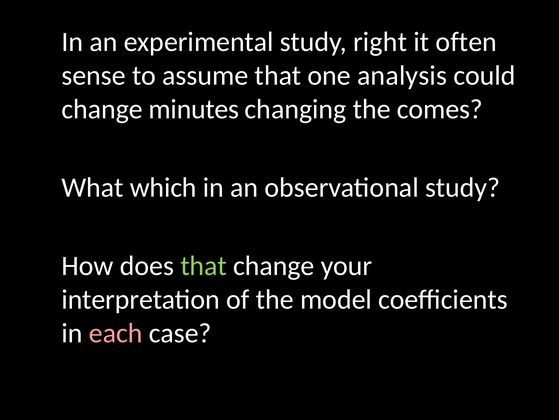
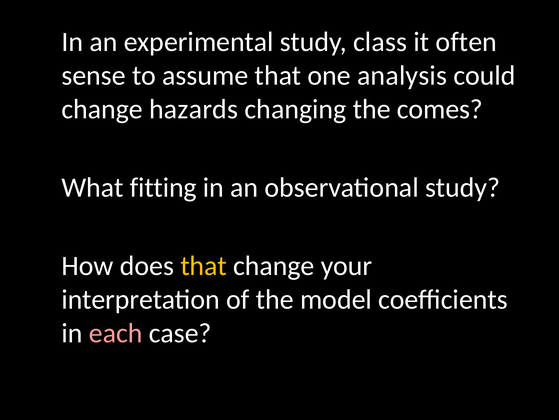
right: right -> class
minutes: minutes -> hazards
which: which -> fitting
that at (204, 265) colour: light green -> yellow
